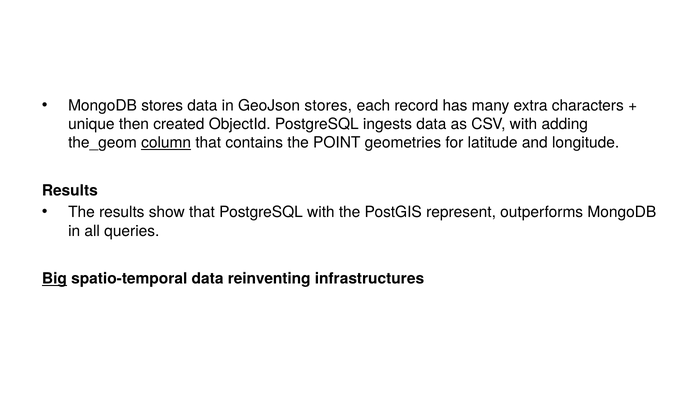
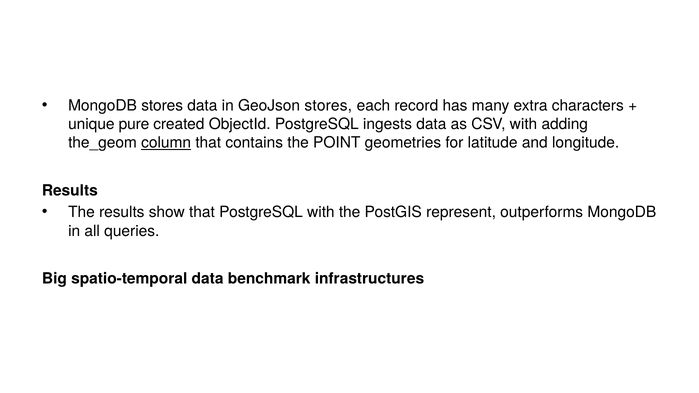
then: then -> pure
Big underline: present -> none
reinventing: reinventing -> benchmark
